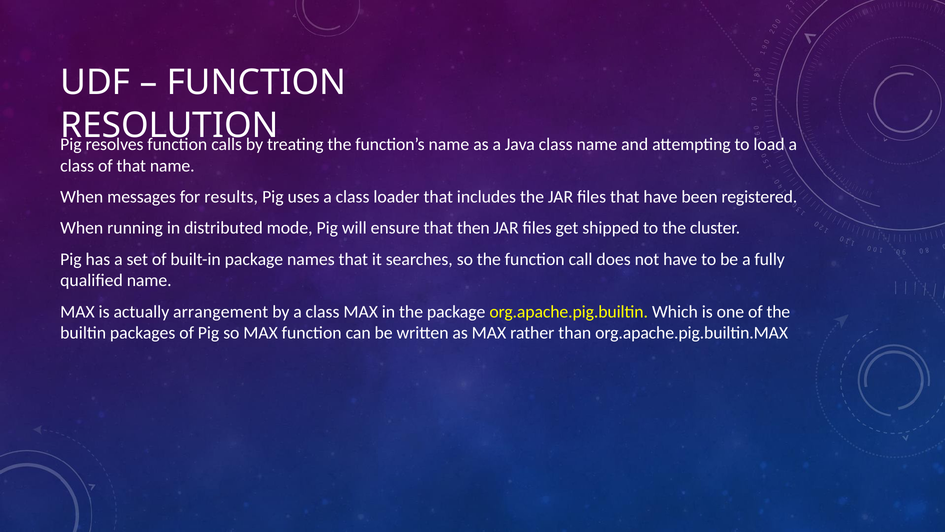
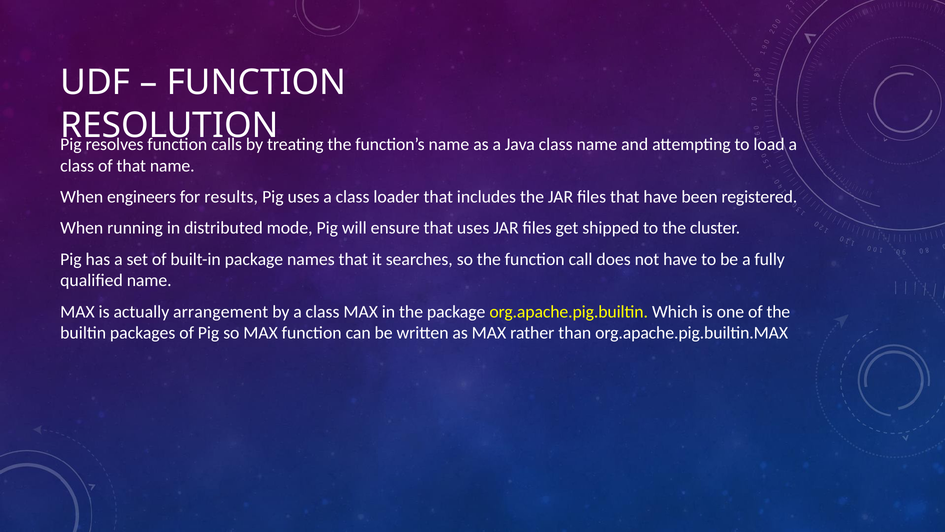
messages: messages -> engineers
that then: then -> uses
